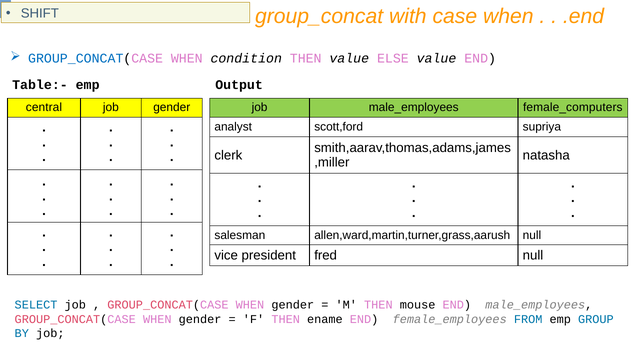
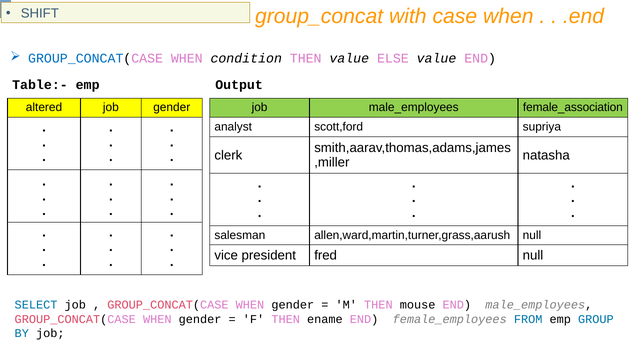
central: central -> altered
female_computers: female_computers -> female_association
